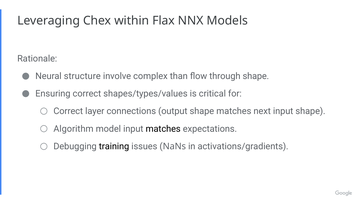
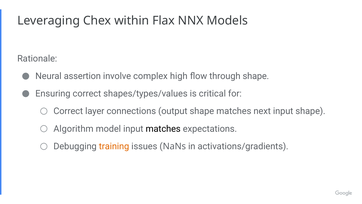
structure: structure -> assertion
than: than -> high
training colour: black -> orange
